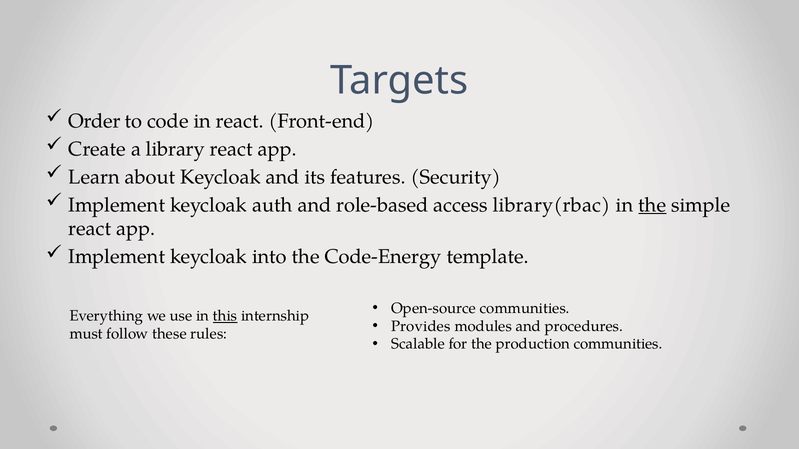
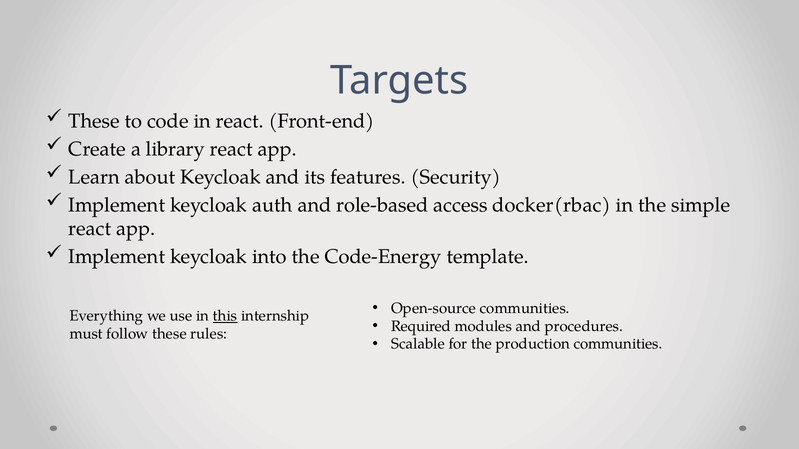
Order at (94, 121): Order -> These
library(rbac: library(rbac -> docker(rbac
the at (652, 205) underline: present -> none
Provides: Provides -> Required
